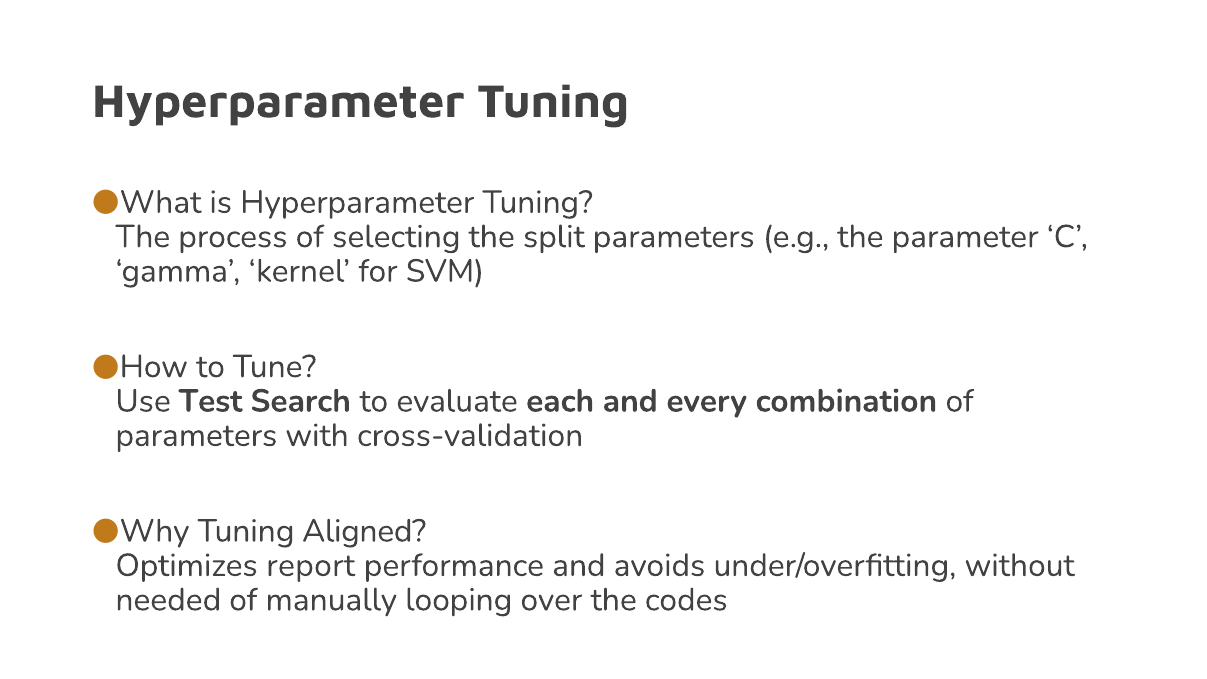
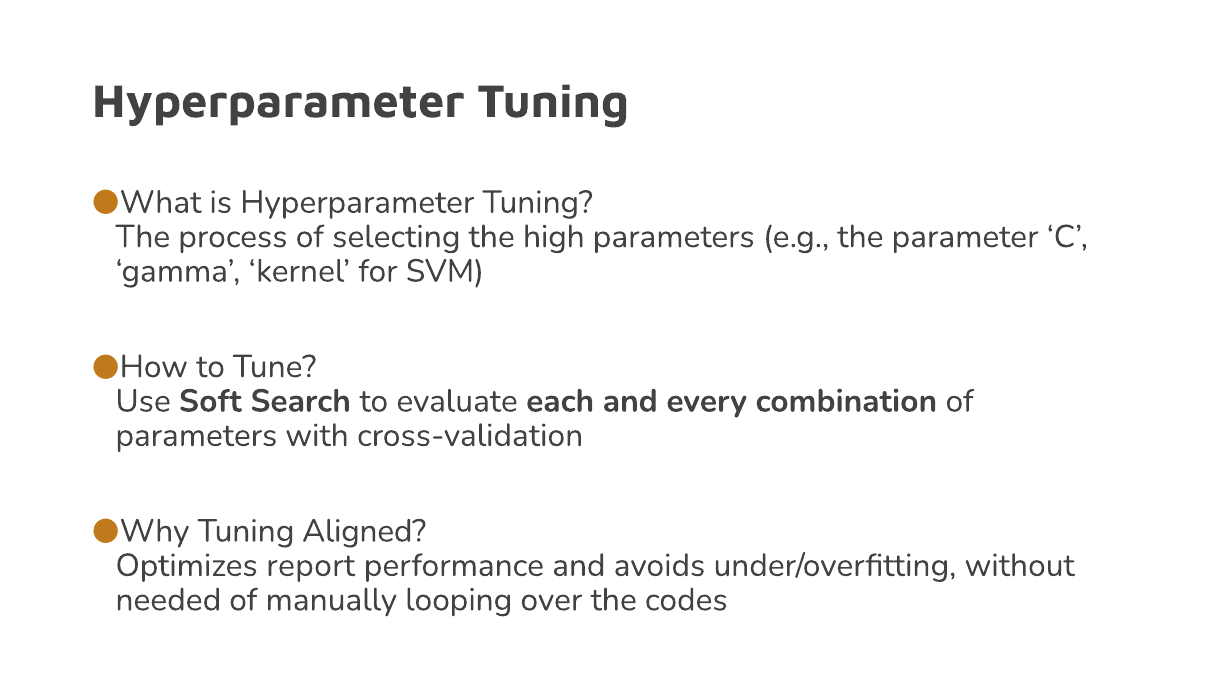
split: split -> high
Test: Test -> Soft
